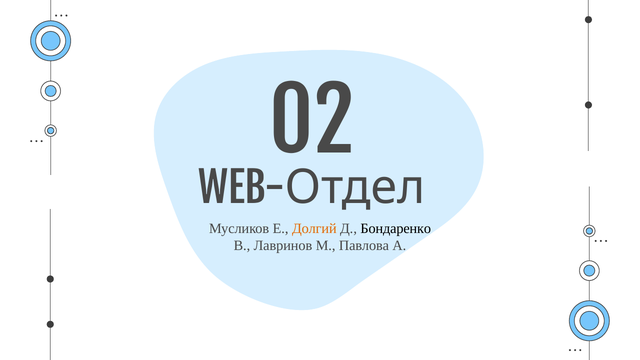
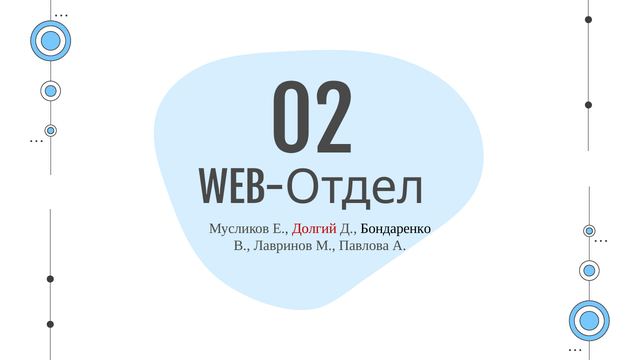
Долгий colour: orange -> red
